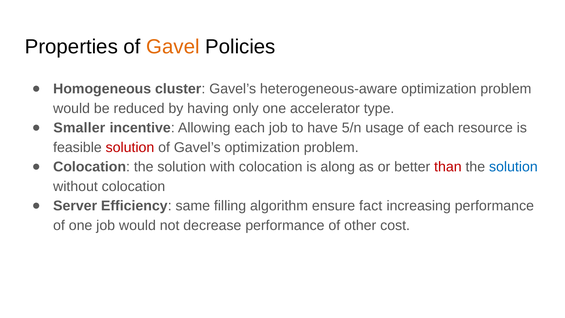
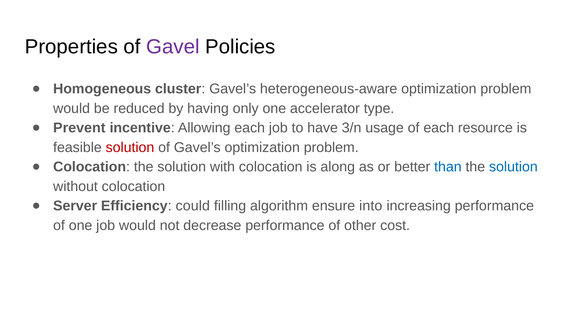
Gavel colour: orange -> purple
Smaller: Smaller -> Prevent
5/n: 5/n -> 3/n
than colour: red -> blue
same: same -> could
fact: fact -> into
